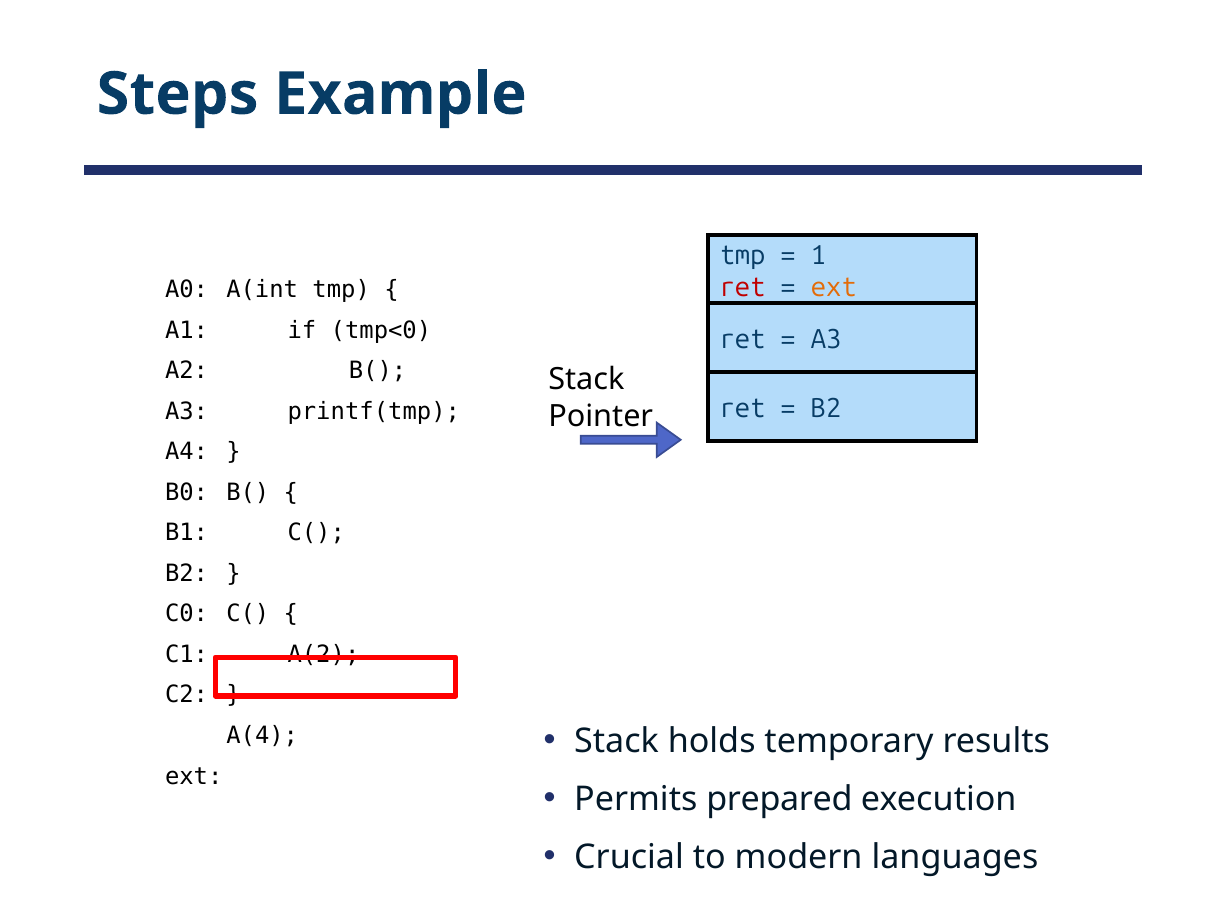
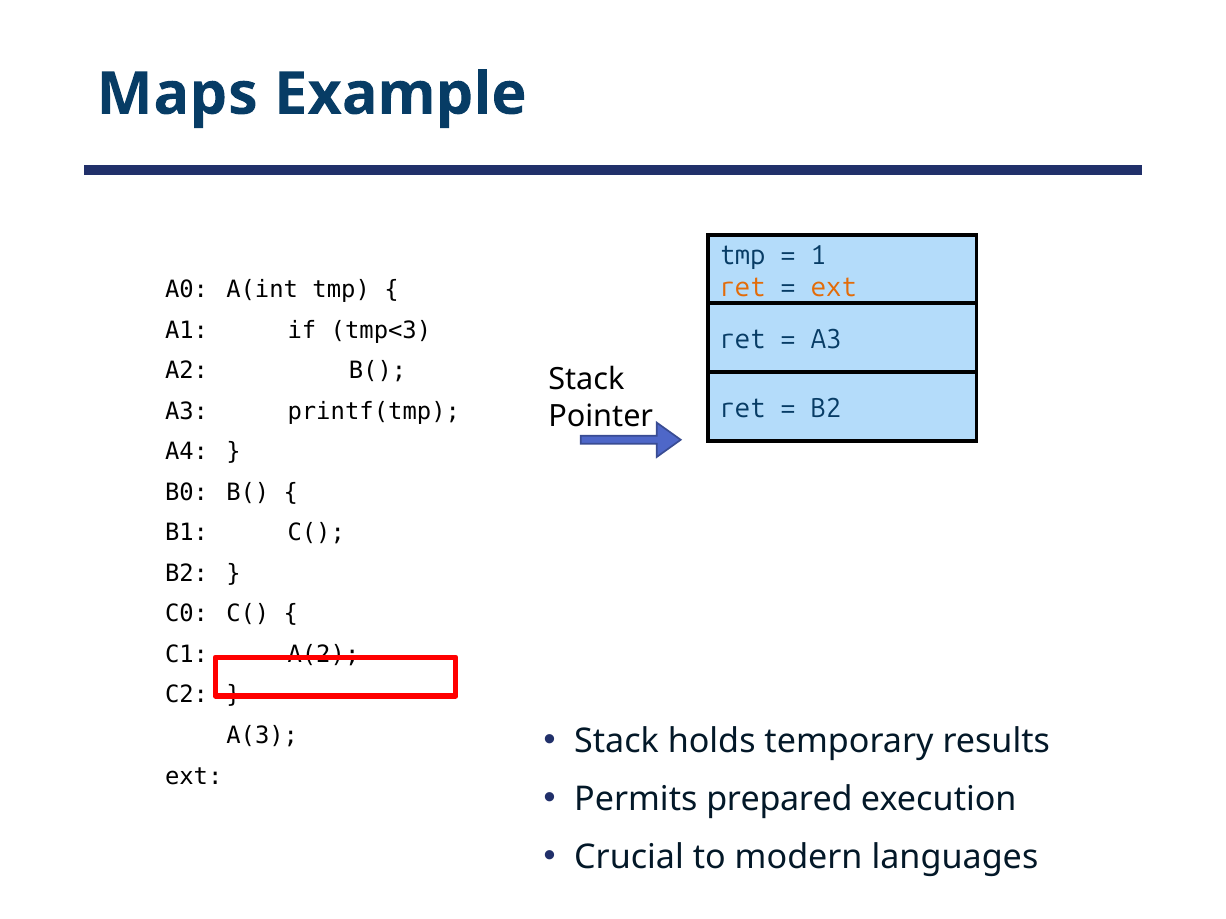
Steps: Steps -> Maps
ret at (743, 288) colour: red -> orange
tmp<0: tmp<0 -> tmp<3
A(4: A(4 -> A(3
